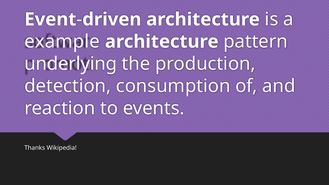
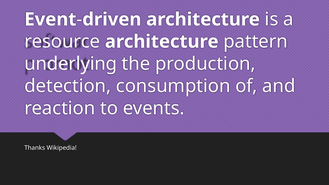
example: example -> resource
